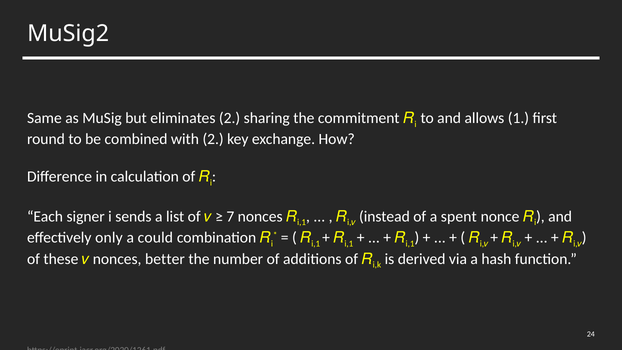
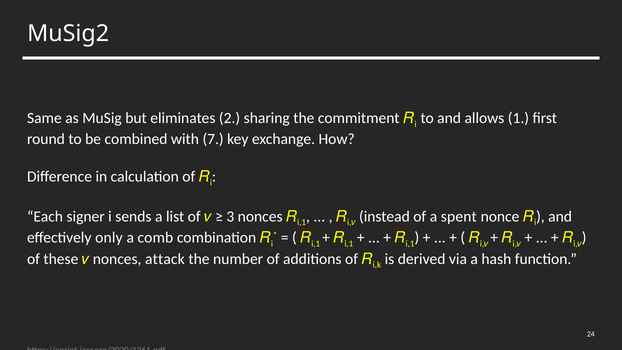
with 2: 2 -> 7
7: 7 -> 3
could: could -> comb
better: better -> attack
